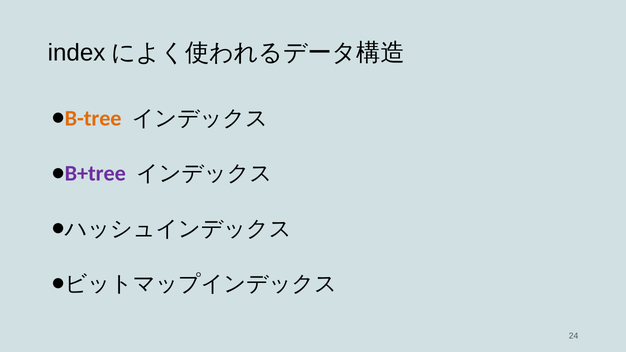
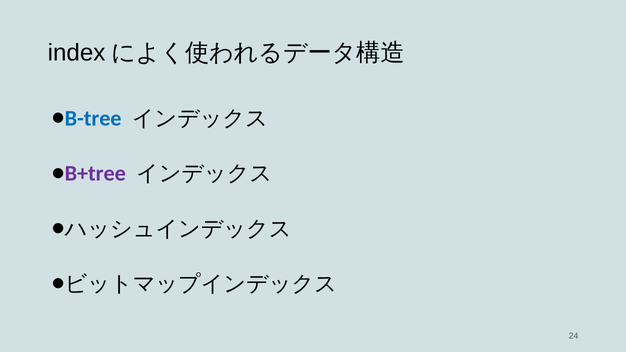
B-tree colour: orange -> blue
